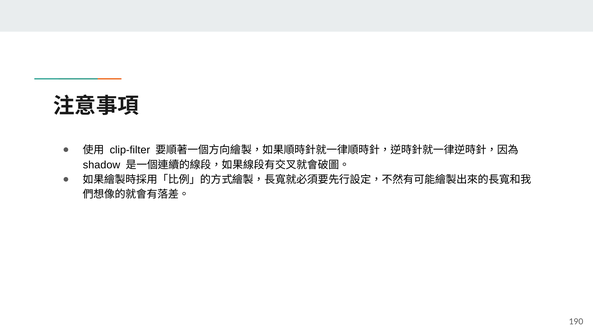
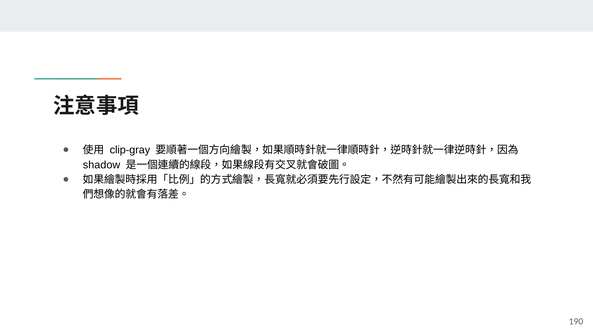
clip-filter: clip-filter -> clip-gray
